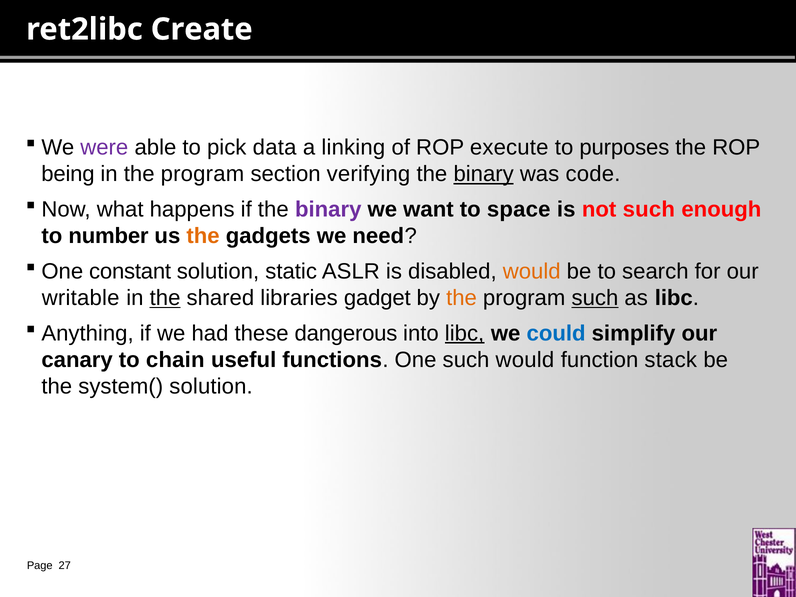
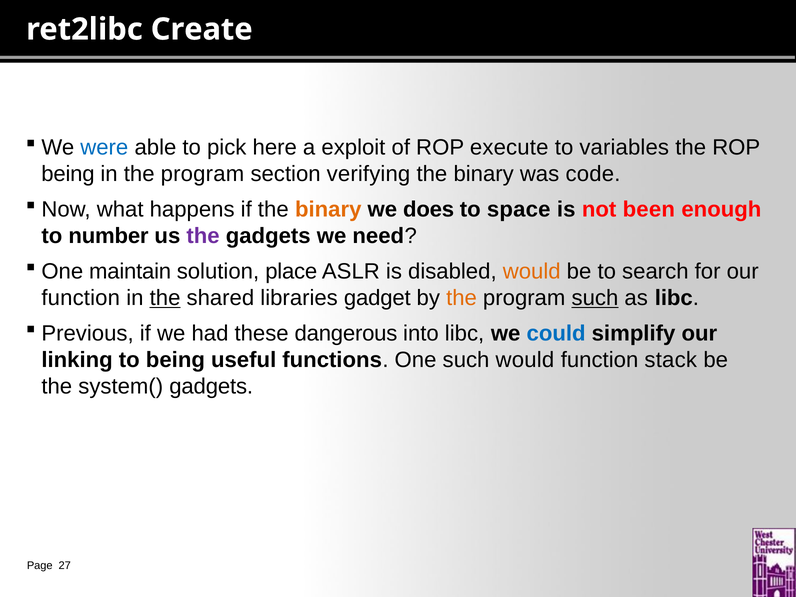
were colour: purple -> blue
data: data -> here
linking: linking -> exploit
purposes: purposes -> variables
binary at (484, 174) underline: present -> none
binary at (328, 209) colour: purple -> orange
want: want -> does
not such: such -> been
the at (203, 236) colour: orange -> purple
constant: constant -> maintain
static: static -> place
writable at (81, 298): writable -> function
Anything: Anything -> Previous
libc at (465, 333) underline: present -> none
canary: canary -> linking
to chain: chain -> being
system( solution: solution -> gadgets
